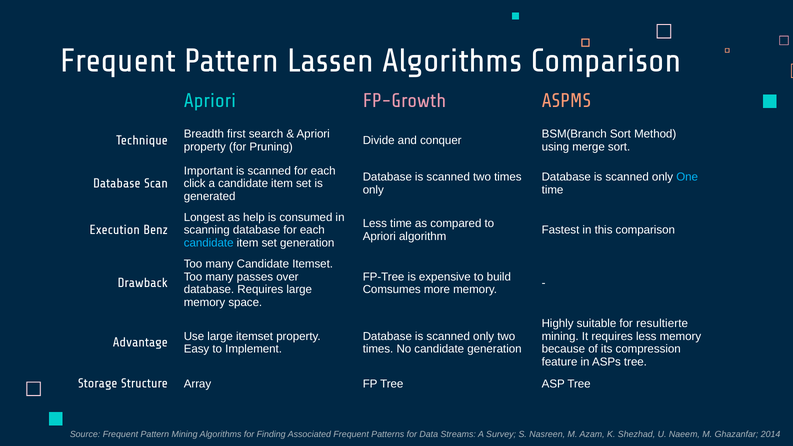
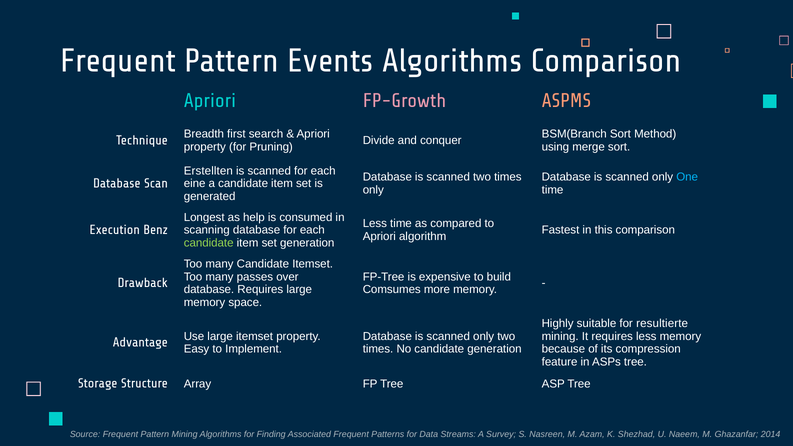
Lassen: Lassen -> Events
Important: Important -> Erstellten
click: click -> eine
candidate at (209, 243) colour: light blue -> light green
